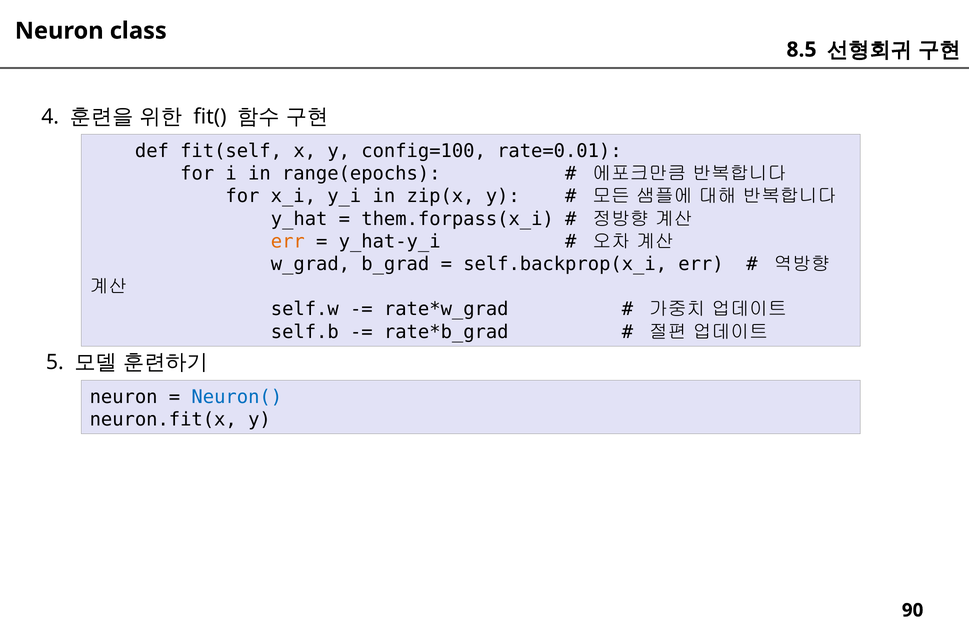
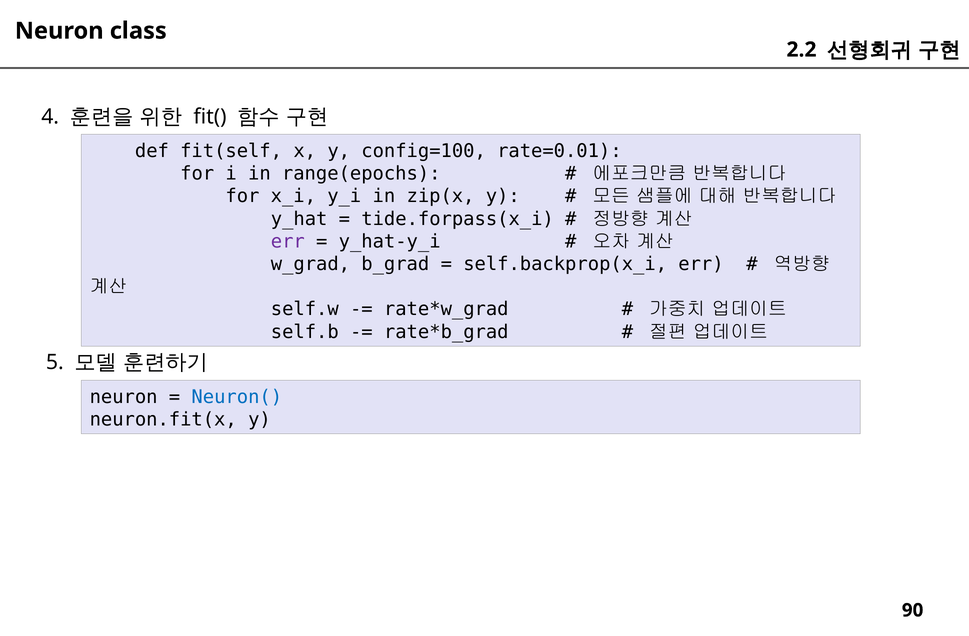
8.5: 8.5 -> 2.2
them.forpass(x_i: them.forpass(x_i -> tide.forpass(x_i
err at (288, 242) colour: orange -> purple
